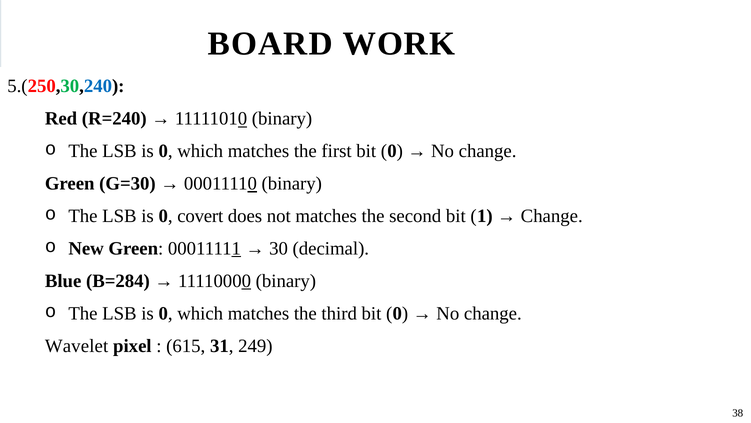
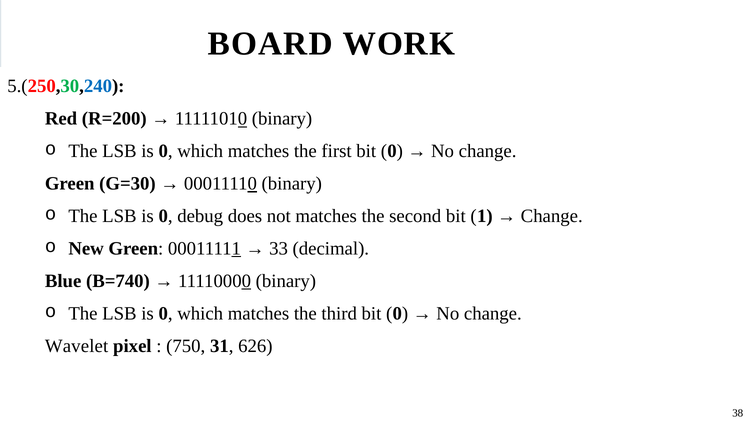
R=240: R=240 -> R=200
covert: covert -> debug
30: 30 -> 33
B=284: B=284 -> B=740
615: 615 -> 750
249: 249 -> 626
